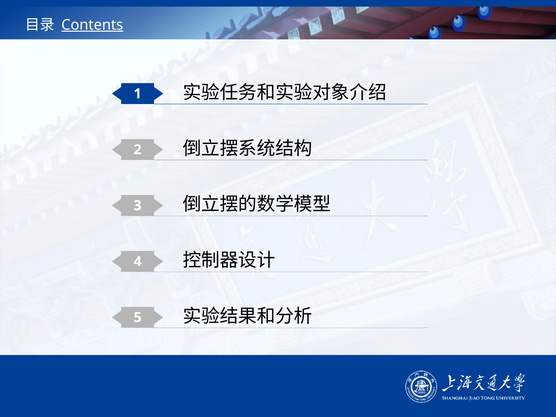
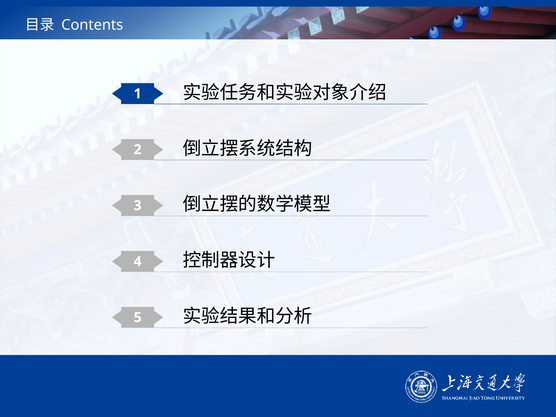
Contents underline: present -> none
